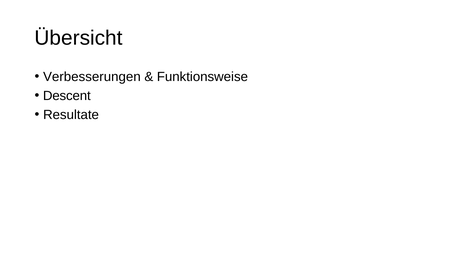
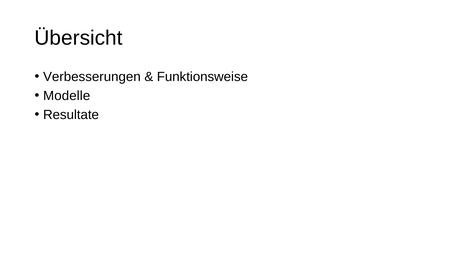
Descent: Descent -> Modelle
